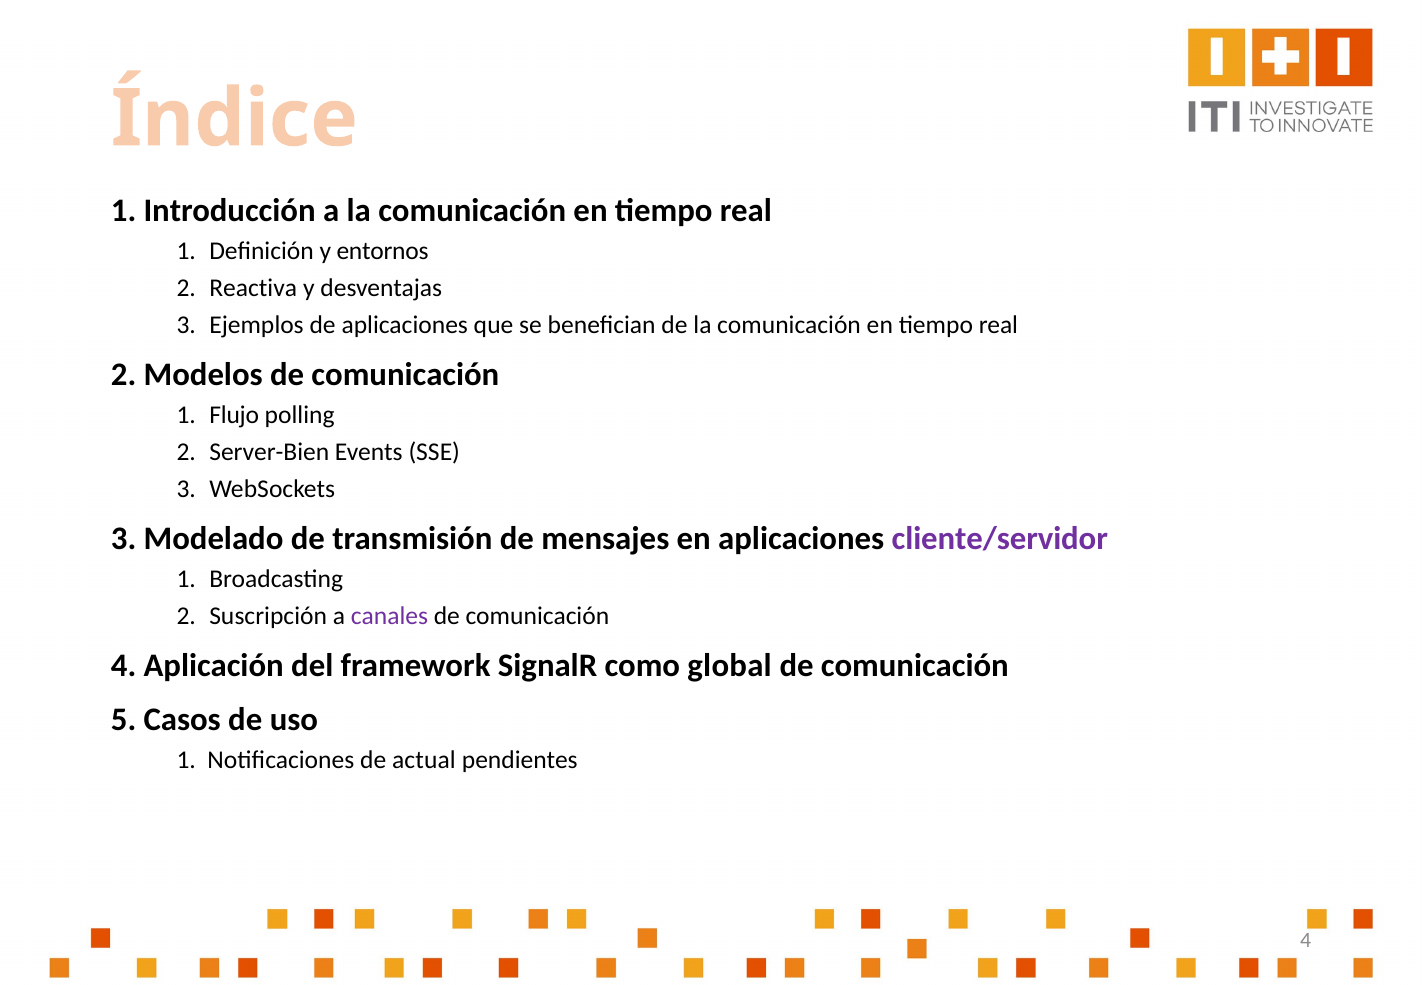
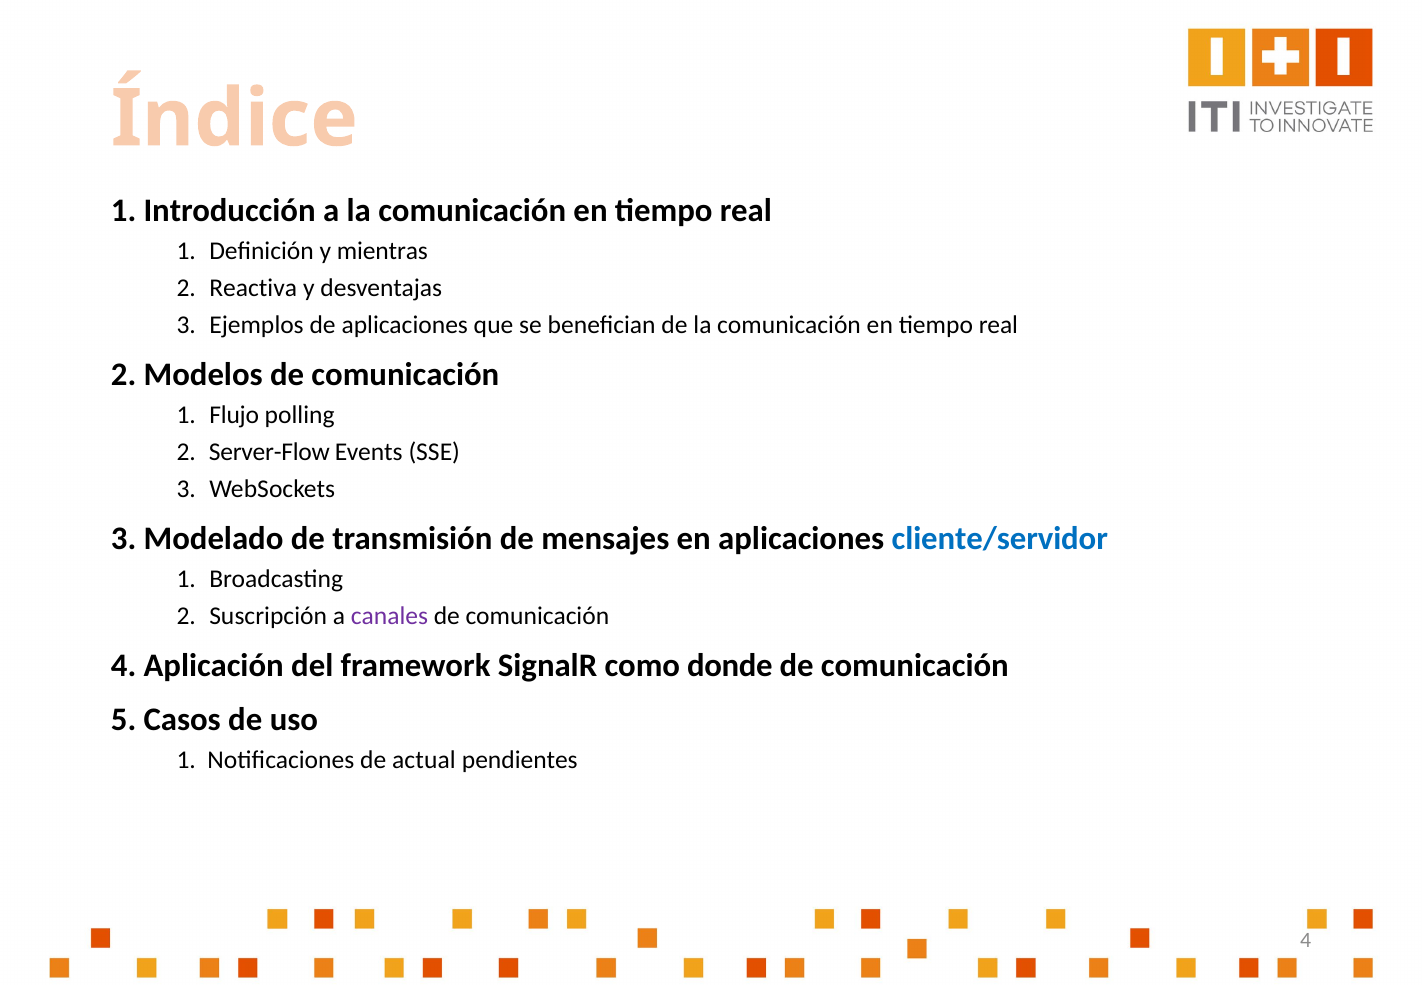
entornos: entornos -> mientras
Server-Bien: Server-Bien -> Server-Flow
cliente/servidor colour: purple -> blue
global: global -> donde
